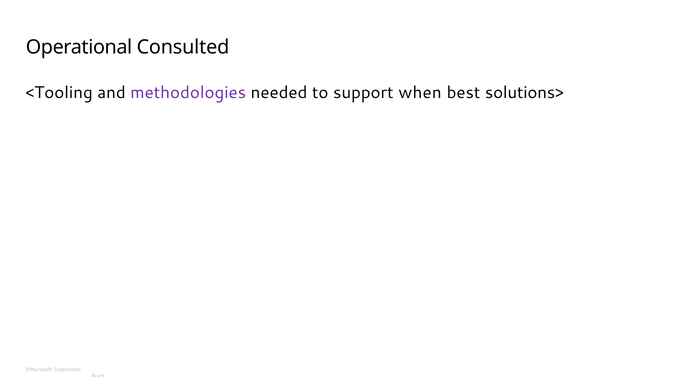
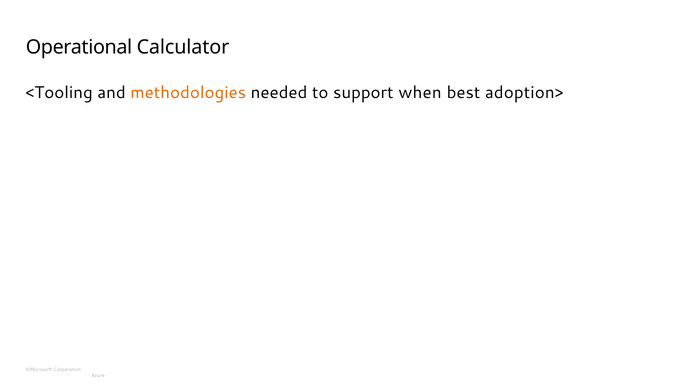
Consulted: Consulted -> Calculator
methodologies colour: purple -> orange
solutions>: solutions> -> adoption>
